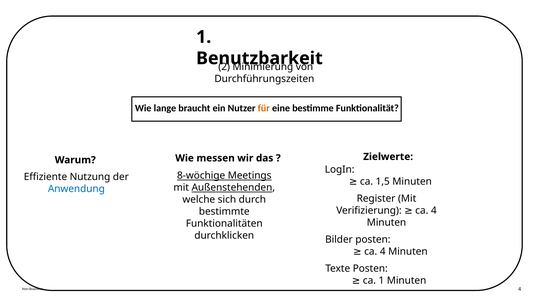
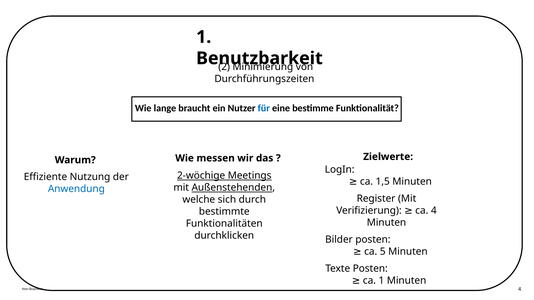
für colour: orange -> blue
8-wöchige: 8-wöchige -> 2-wöchige
4 at (383, 252): 4 -> 5
